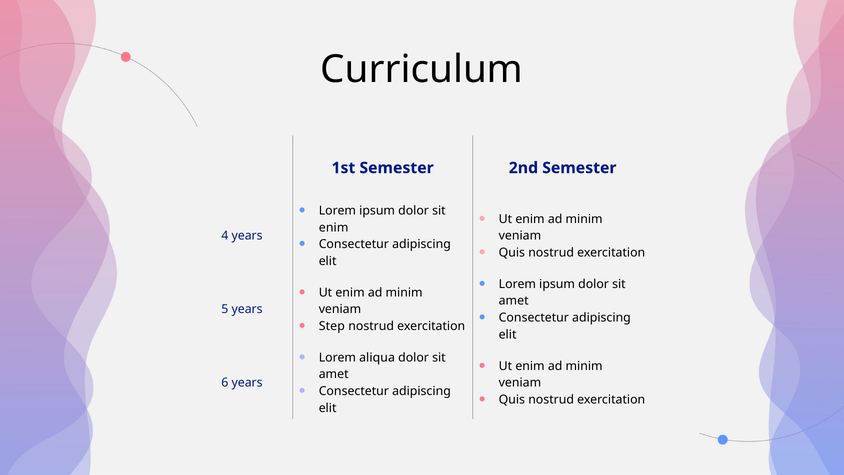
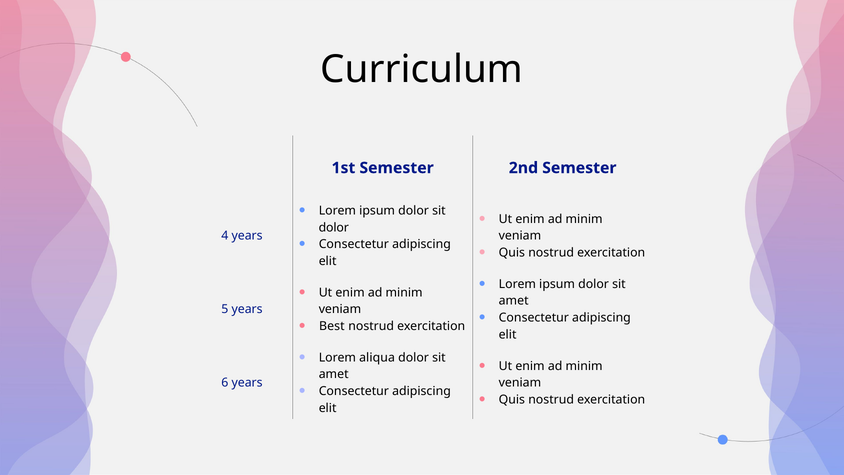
enim at (334, 227): enim -> dolor
Step: Step -> Best
